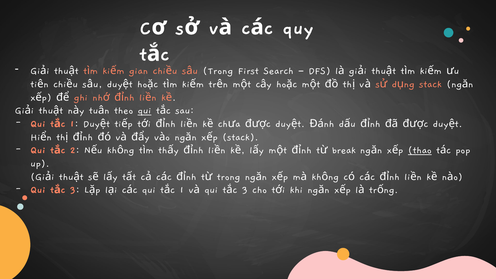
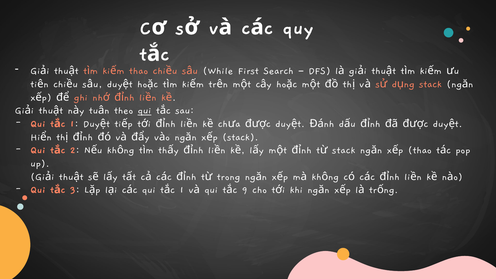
gian at (139, 71): gian -> thao
Trong at (218, 71): Trong -> While
break at (344, 150): break -> stack
thao at (420, 150) underline: present -> none
3 at (245, 190): 3 -> 9
